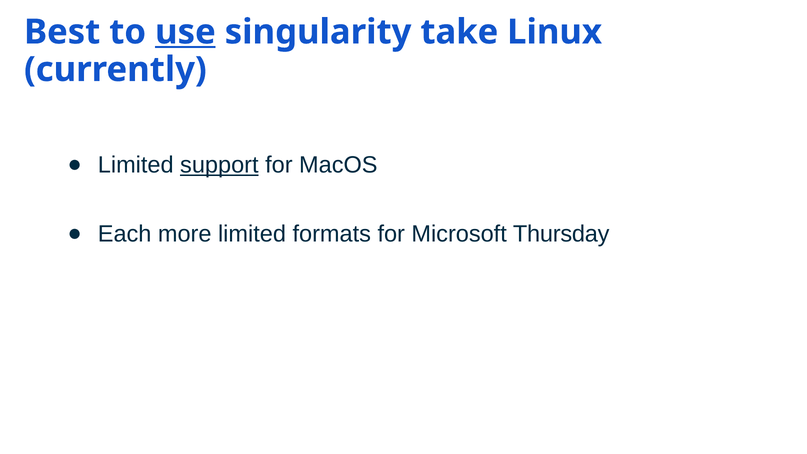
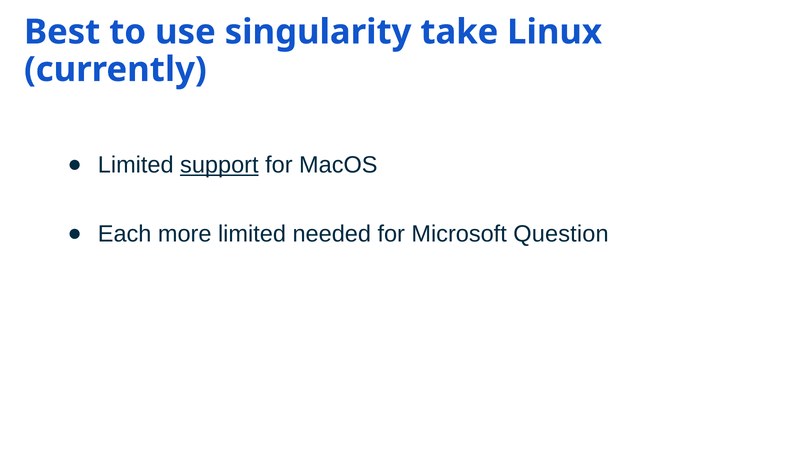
use underline: present -> none
formats: formats -> needed
Thursday: Thursday -> Question
